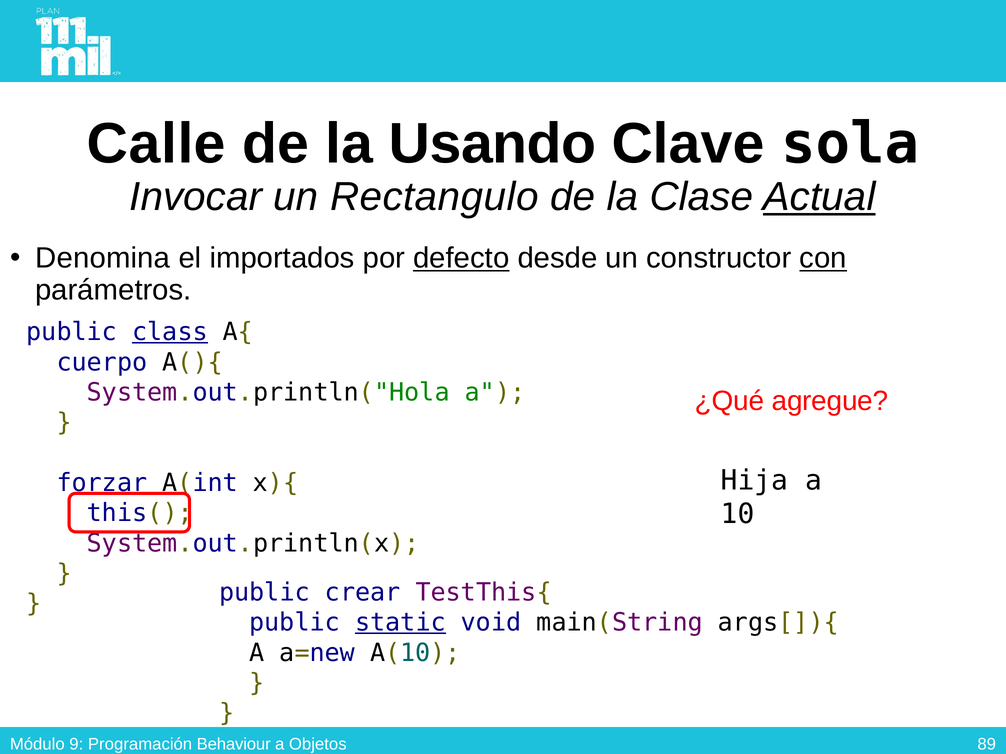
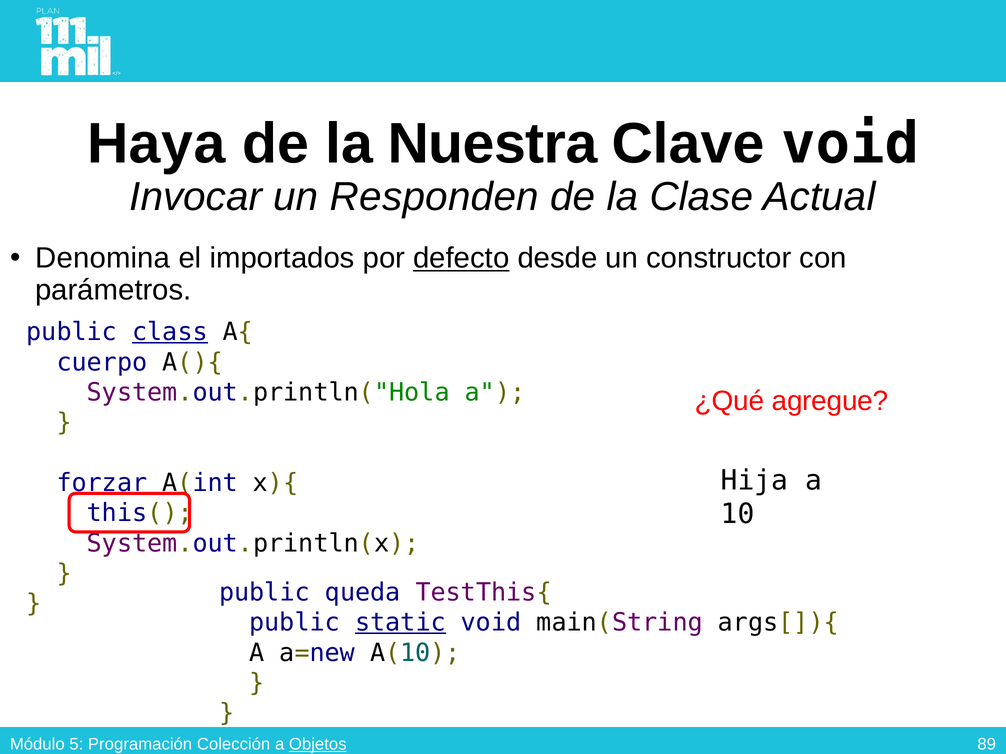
Calle: Calle -> Haya
Usando: Usando -> Nuestra
Clave sola: sola -> void
Rectangulo: Rectangulo -> Responden
Actual underline: present -> none
con underline: present -> none
crear: crear -> queda
9: 9 -> 5
Behaviour: Behaviour -> Colección
Objetos underline: none -> present
